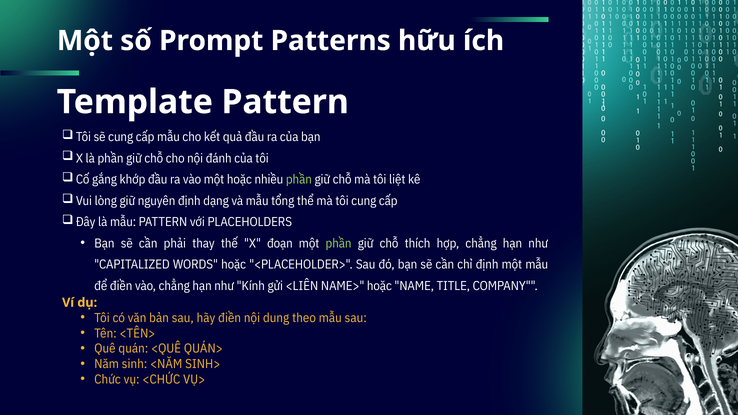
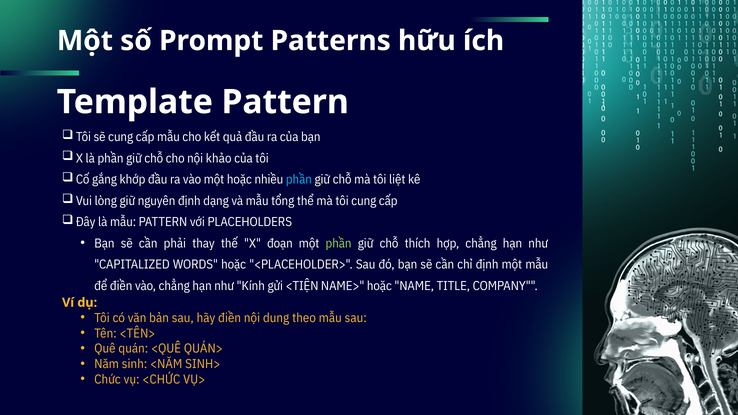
đánh: đánh -> khảo
phần at (299, 180) colour: light green -> light blue
<LIÊN: <LIÊN -> <TIỆN
